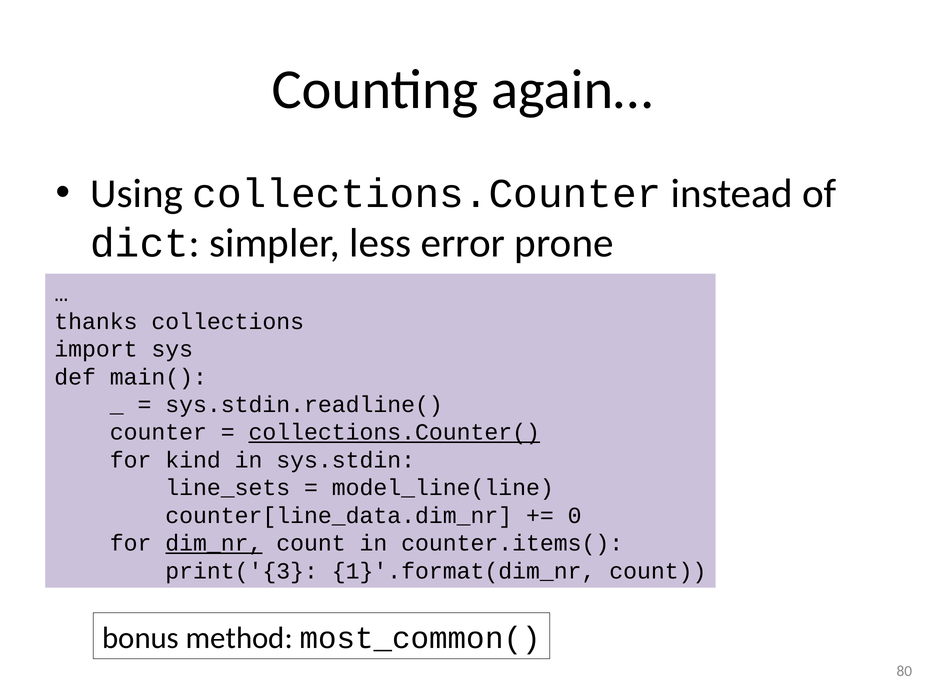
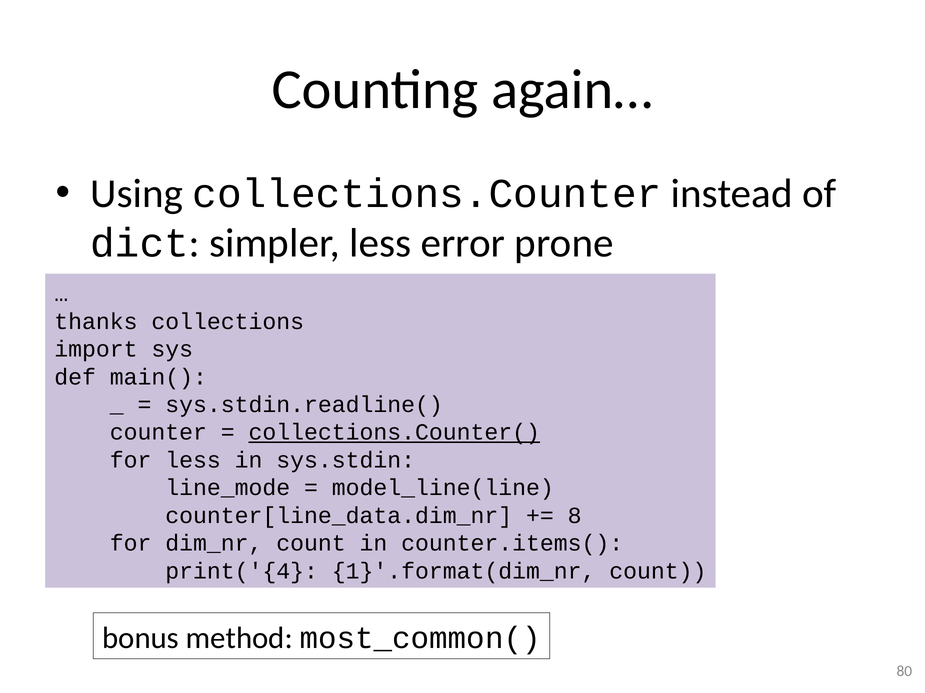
for kind: kind -> less
line_sets: line_sets -> line_mode
0: 0 -> 8
dim_nr underline: present -> none
print('{3: print('{3 -> print('{4
